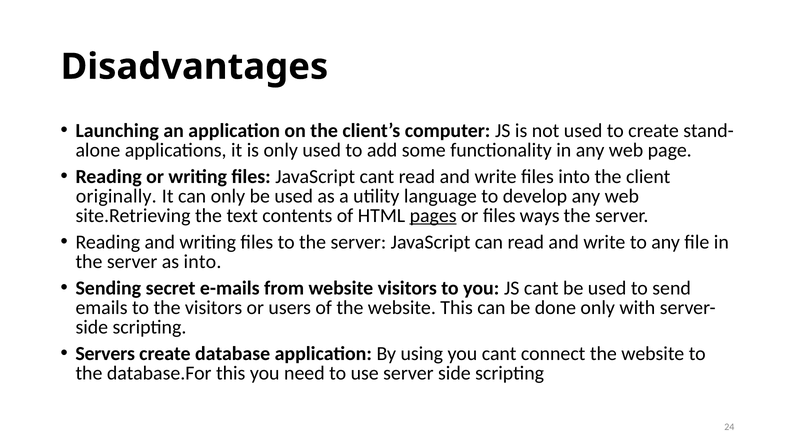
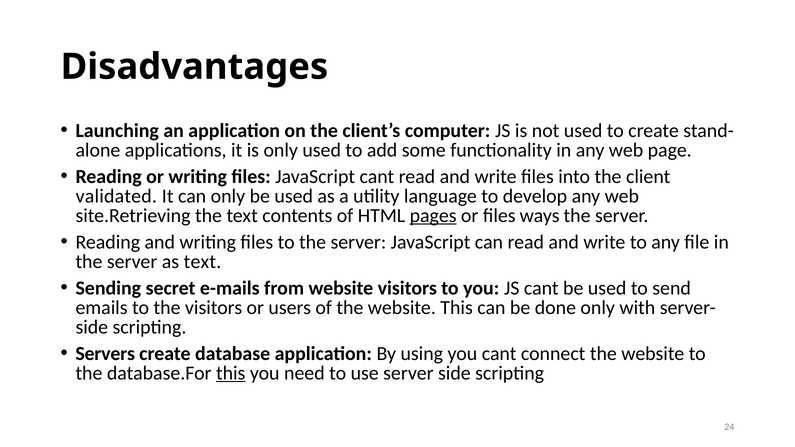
originally: originally -> validated
as into: into -> text
this at (231, 373) underline: none -> present
